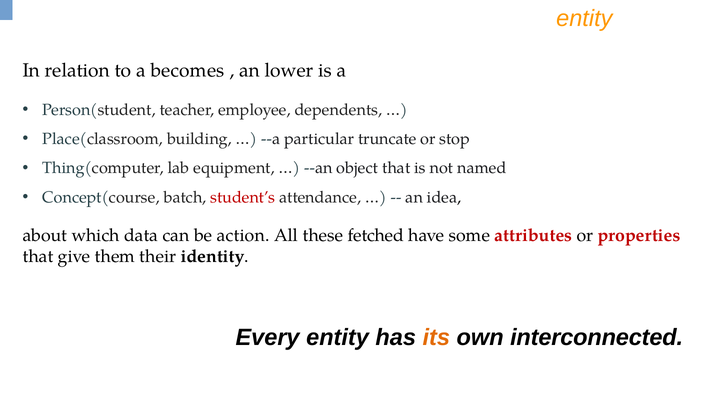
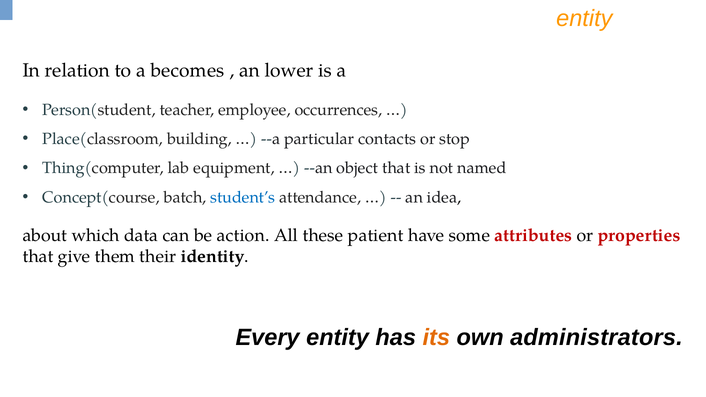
dependents: dependents -> occurrences
truncate: truncate -> contacts
student’s colour: red -> blue
fetched: fetched -> patient
interconnected: interconnected -> administrators
